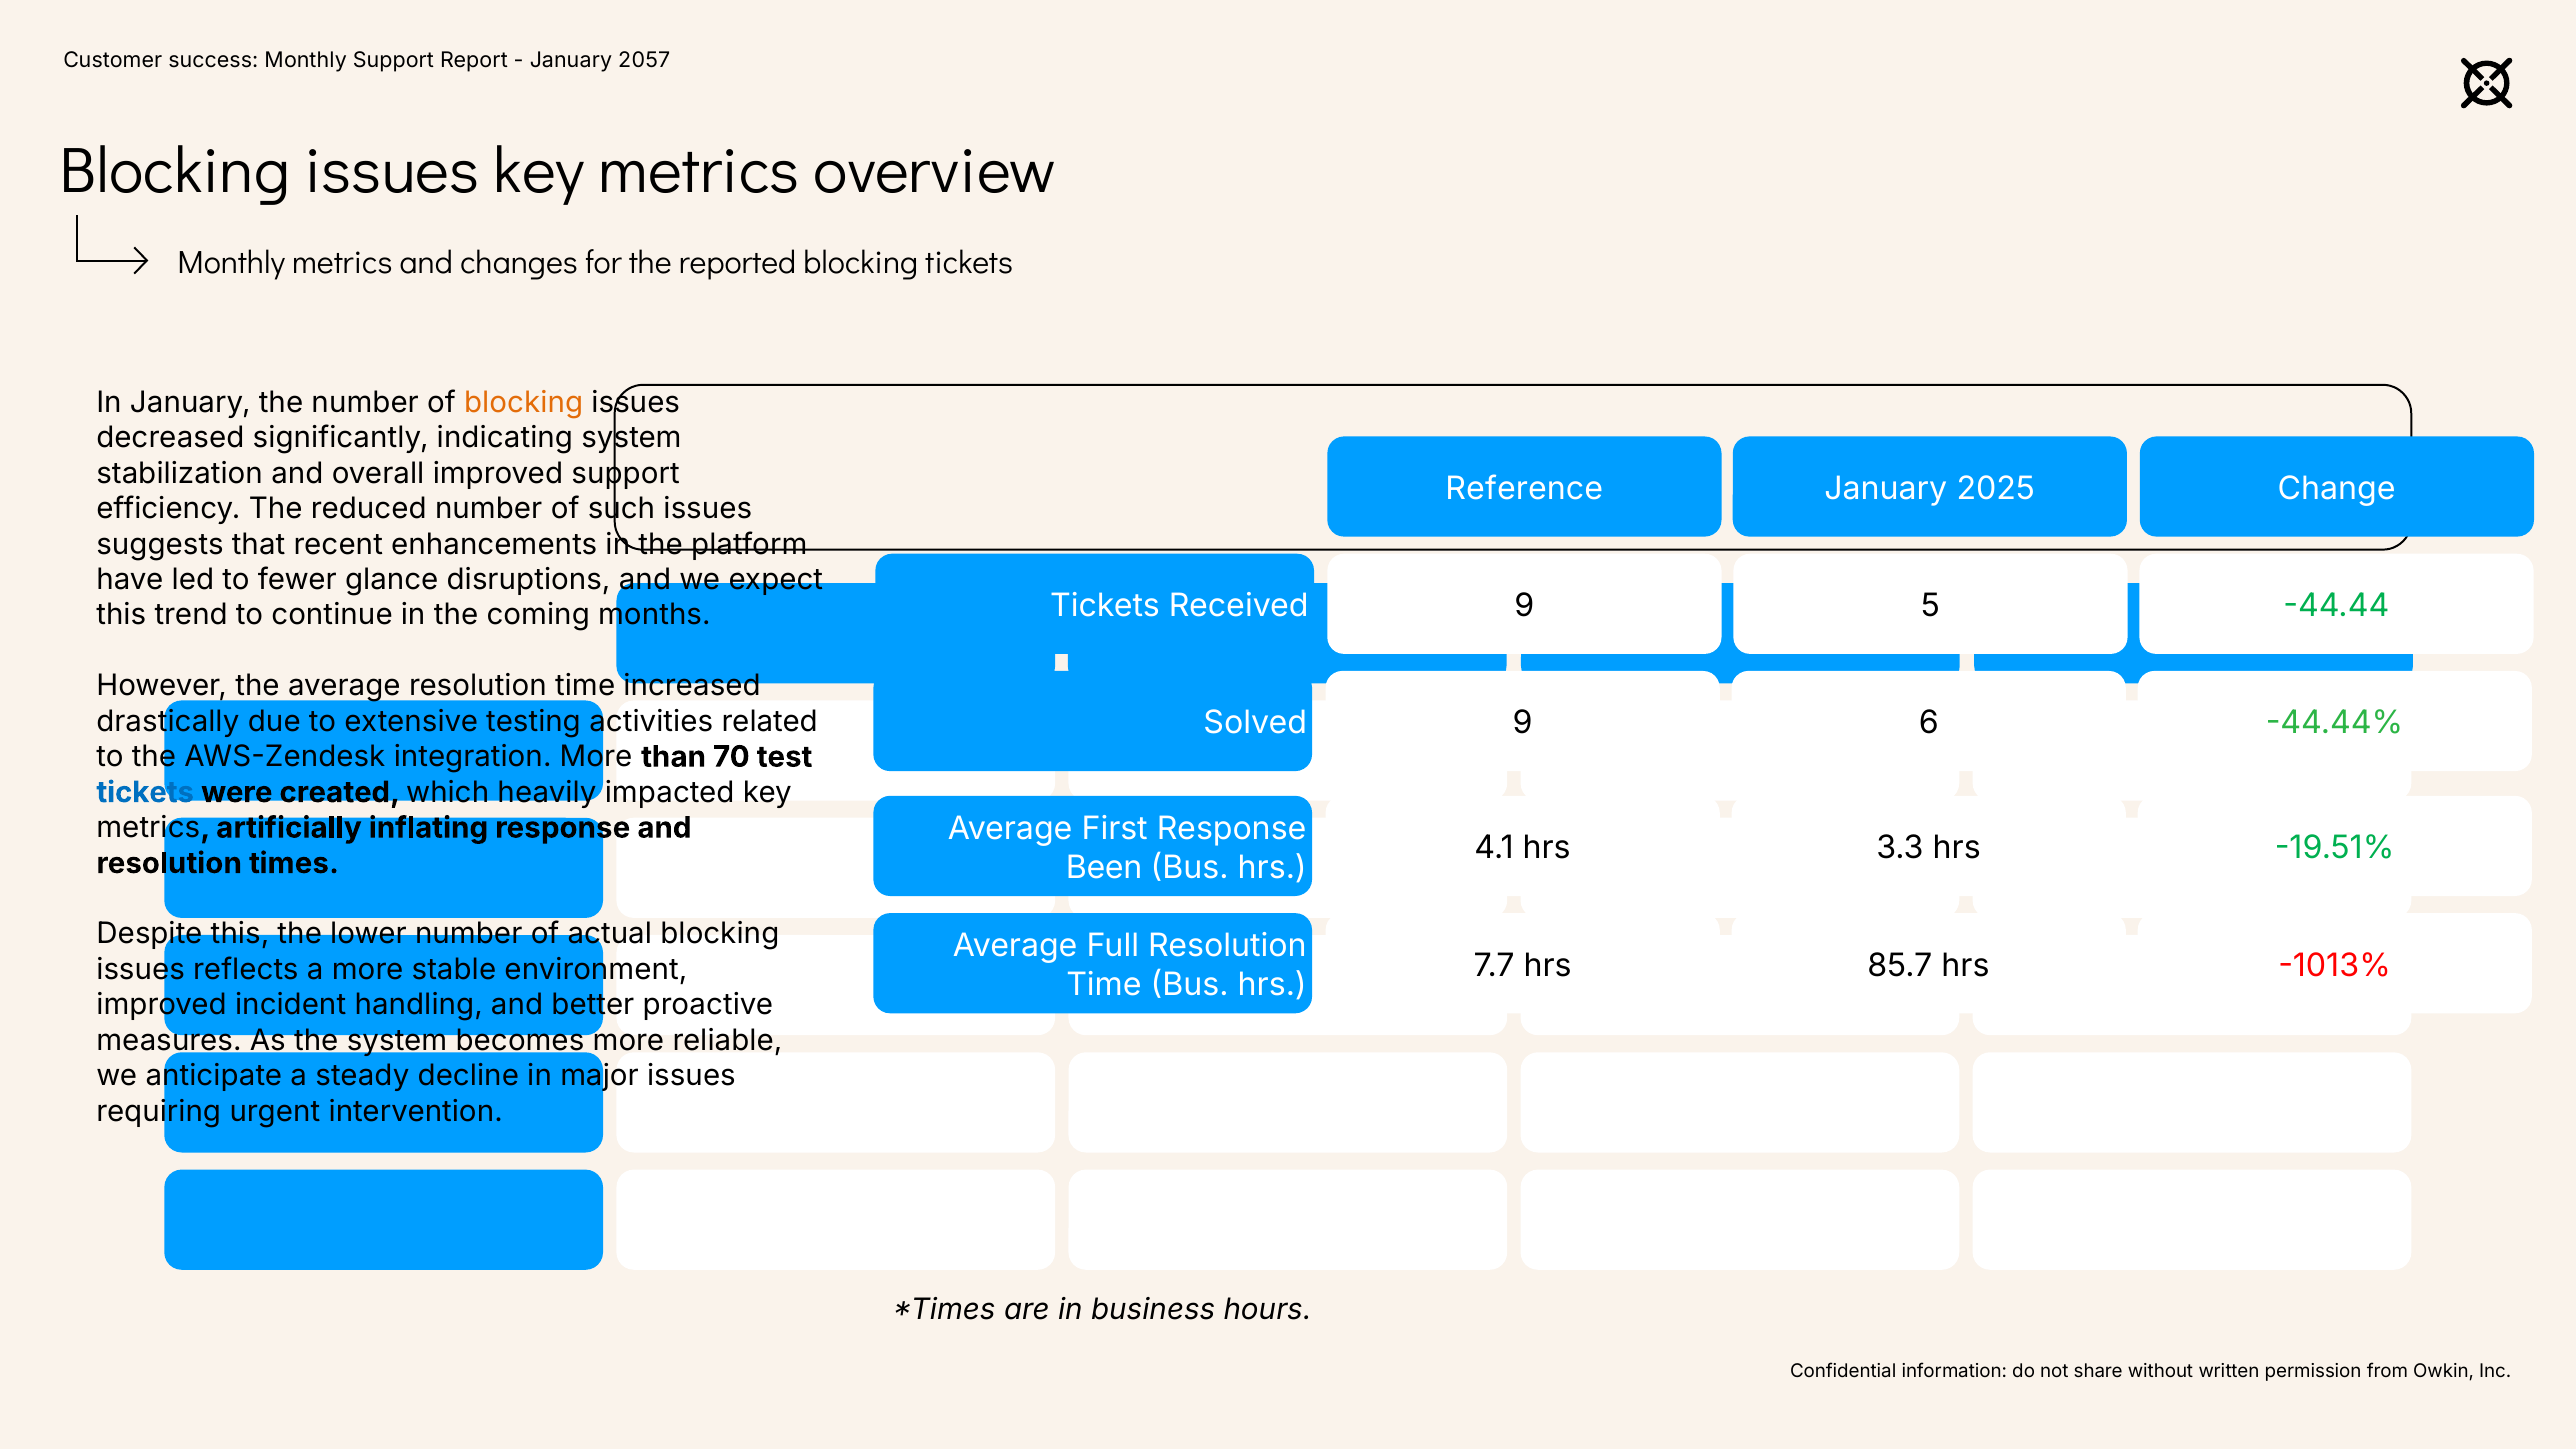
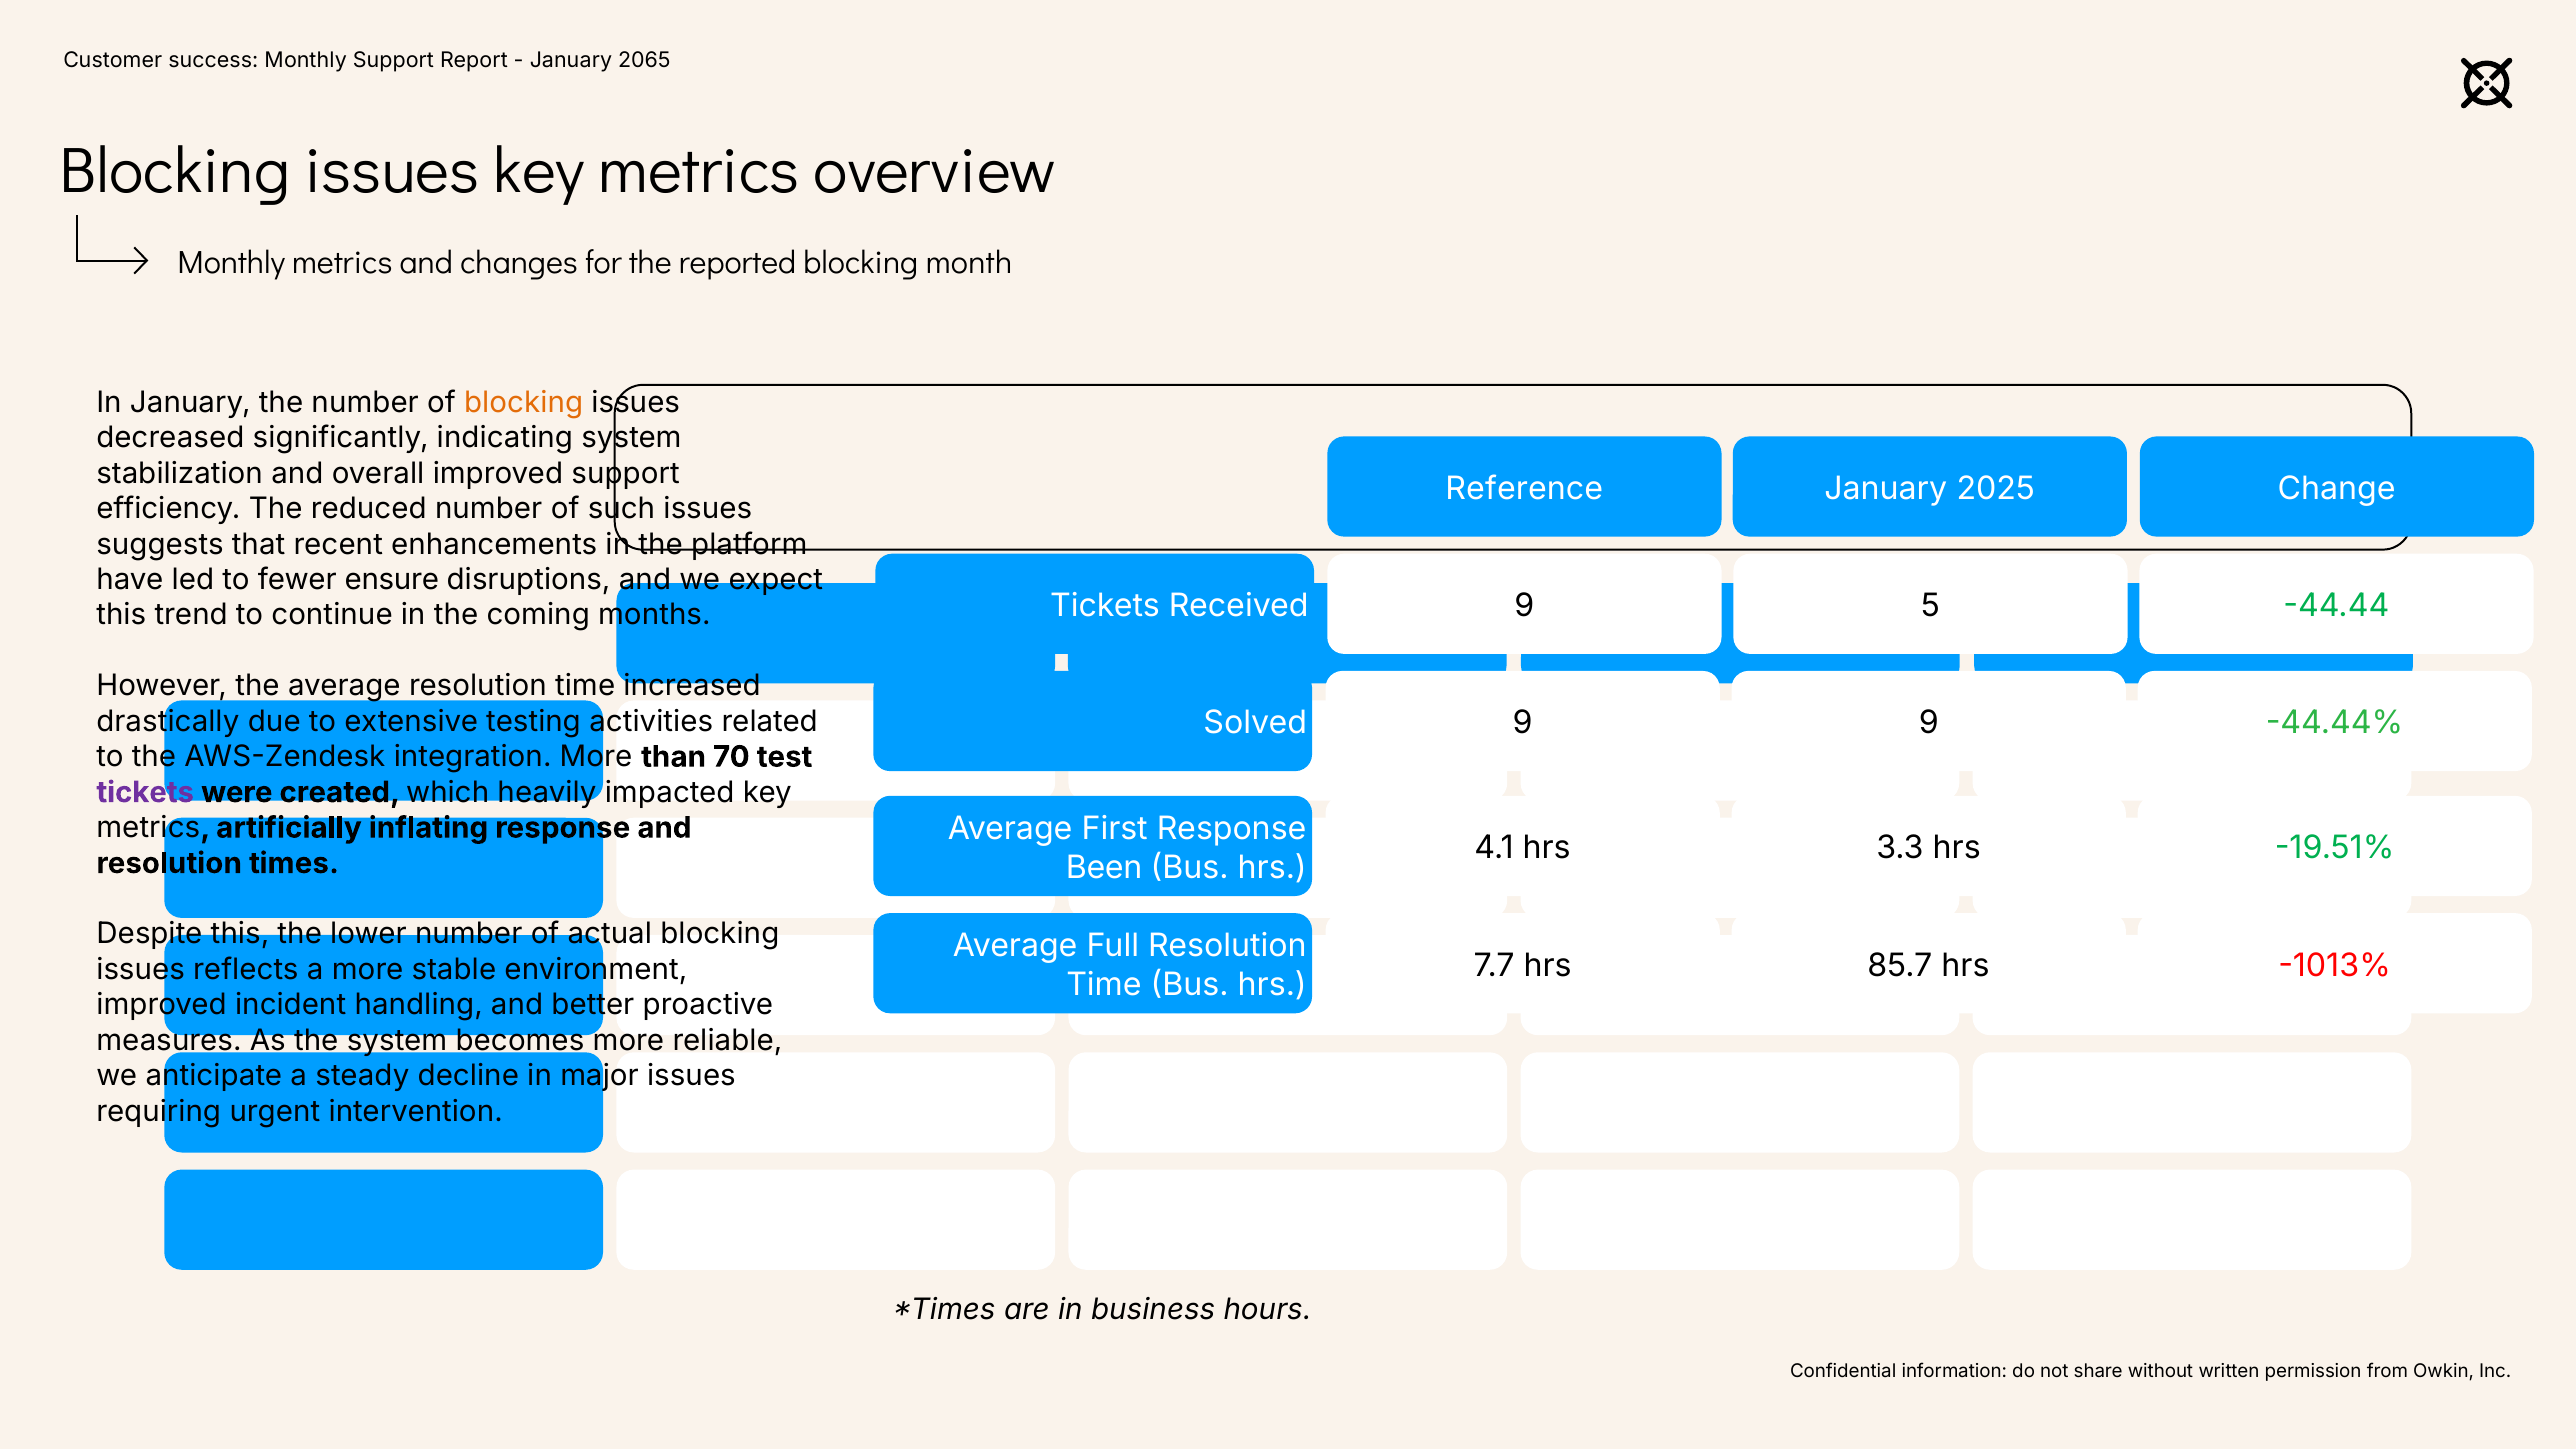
2057: 2057 -> 2065
blocking tickets: tickets -> month
glance: glance -> ensure
9 6: 6 -> 9
tickets at (145, 792) colour: blue -> purple
